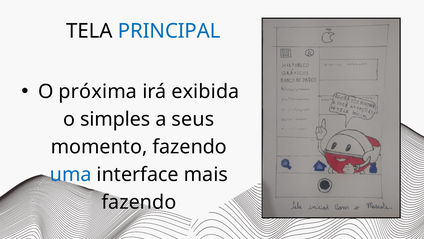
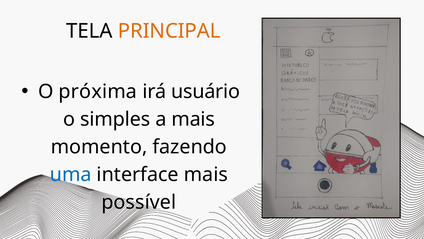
PRINCIPAL colour: blue -> orange
exibida: exibida -> usuário
a seus: seus -> mais
fazendo at (139, 202): fazendo -> possível
